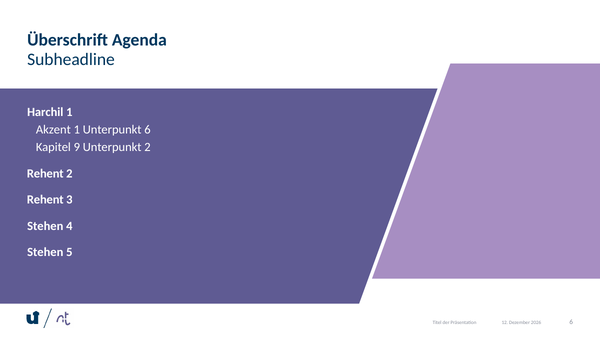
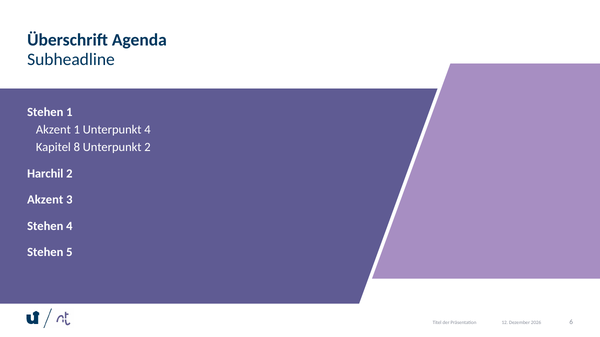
Harchil at (45, 112): Harchil -> Stehen
Unterpunkt 6: 6 -> 4
9: 9 -> 8
Rehent at (45, 174): Rehent -> Harchil
Rehent at (45, 200): Rehent -> Akzent
